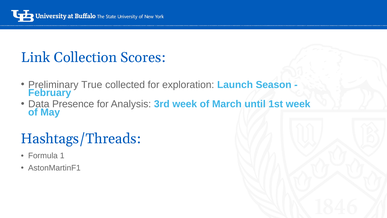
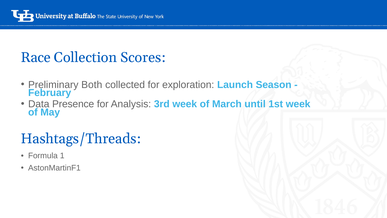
Link: Link -> Race
True: True -> Both
